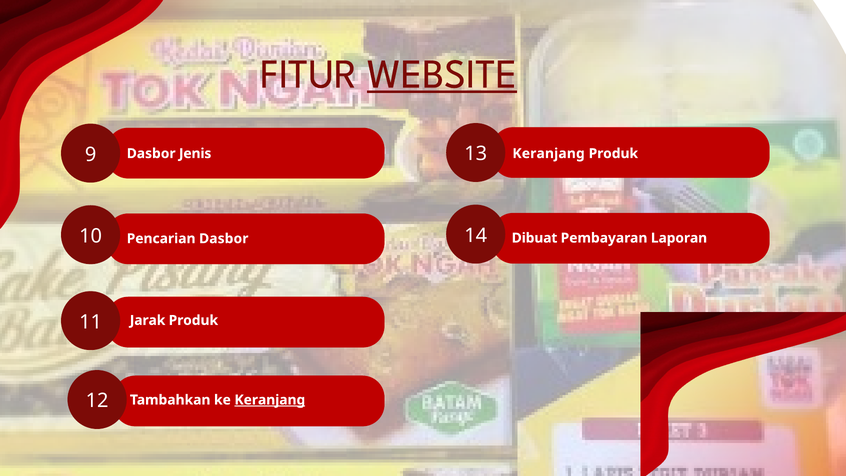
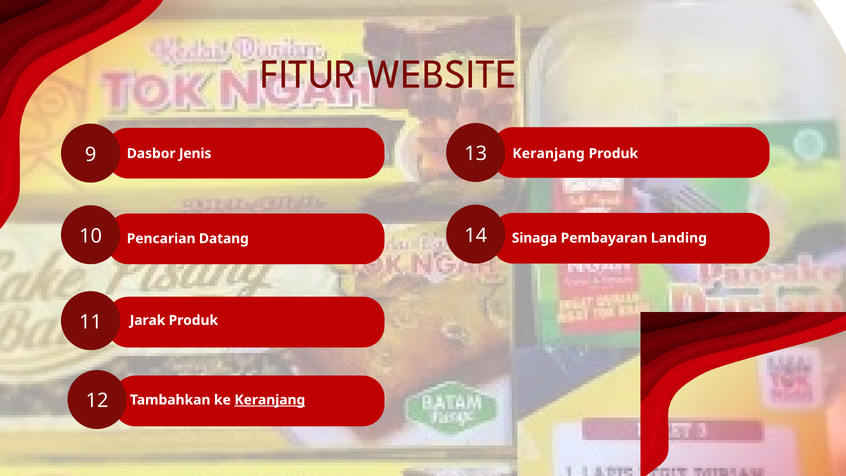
WEBSITE underline: present -> none
Dibuat: Dibuat -> Sinaga
Laporan: Laporan -> Landing
Pencarian Dasbor: Dasbor -> Datang
